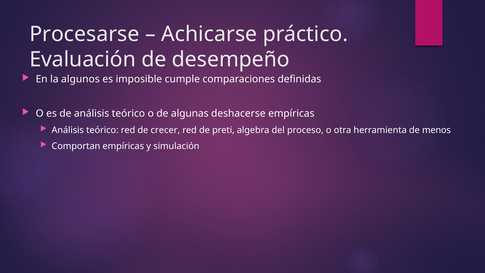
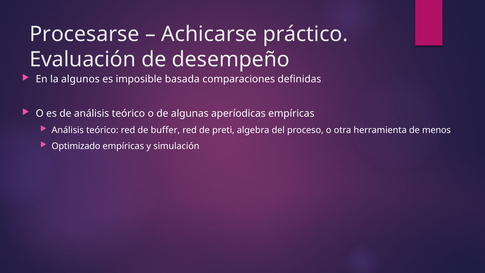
cumple: cumple -> basada
deshacerse: deshacerse -> aperíodicas
crecer: crecer -> buffer
Comportan: Comportan -> Optimizado
